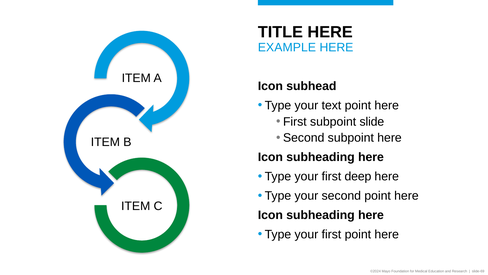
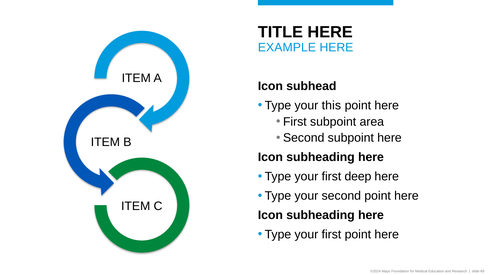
text: text -> this
slide: slide -> area
